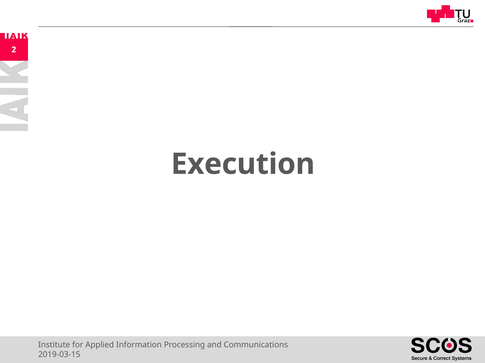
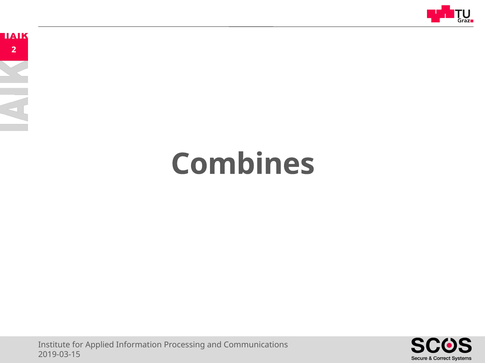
Execution: Execution -> Combines
